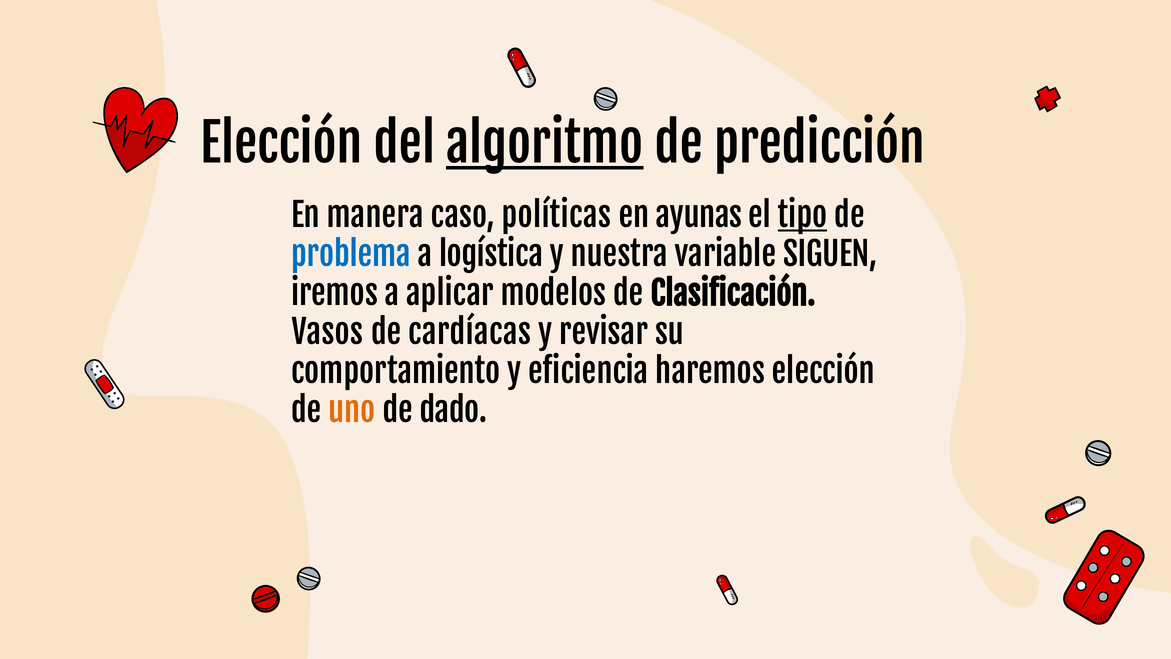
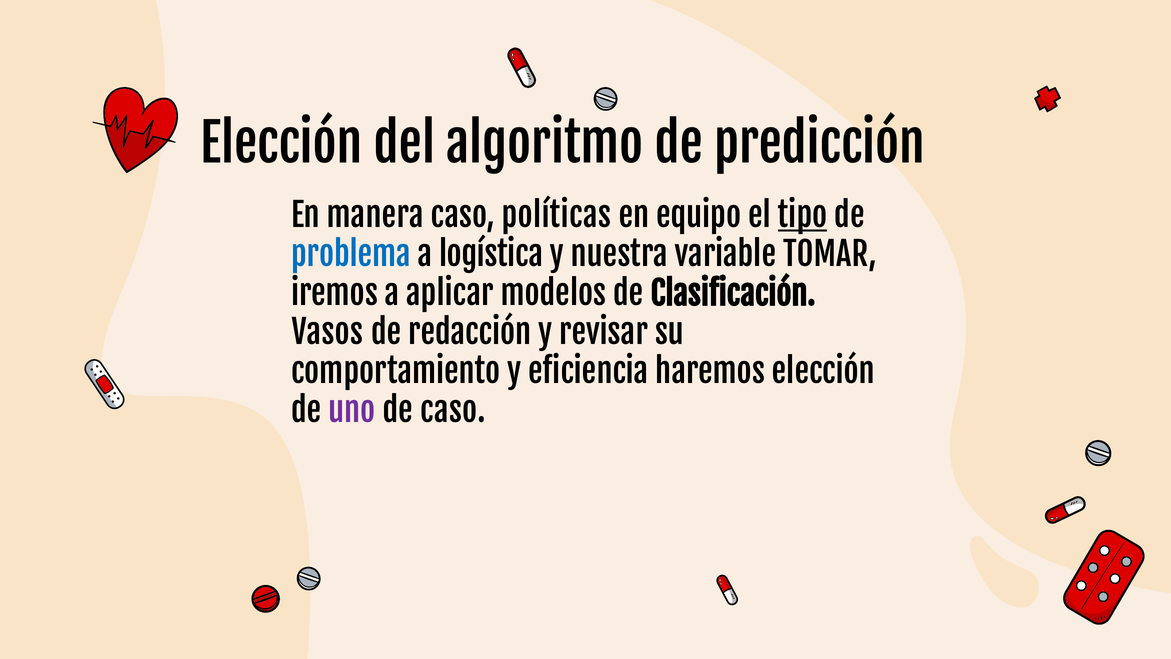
algoritmo underline: present -> none
ayunas: ayunas -> equipo
SIGUEN: SIGUEN -> TOMAR
cardíacas: cardíacas -> redacción
uno colour: orange -> purple
de dado: dado -> caso
